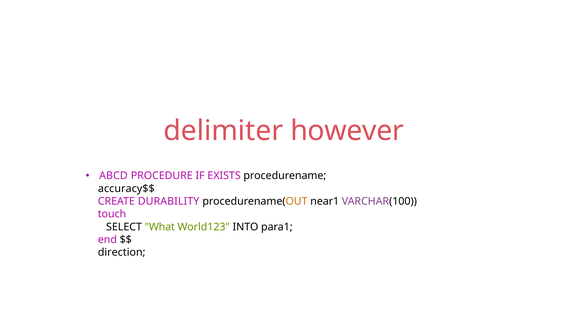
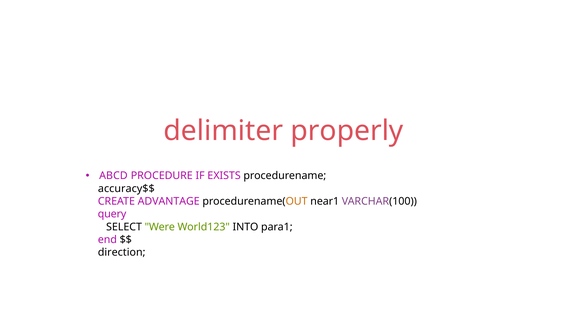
however: however -> properly
DURABILITY: DURABILITY -> ADVANTAGE
touch: touch -> query
What: What -> Were
